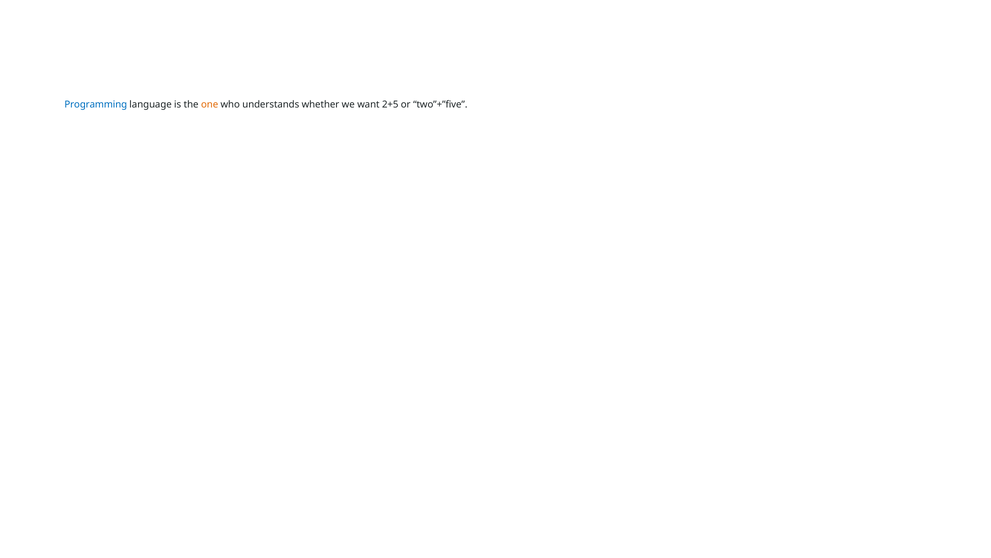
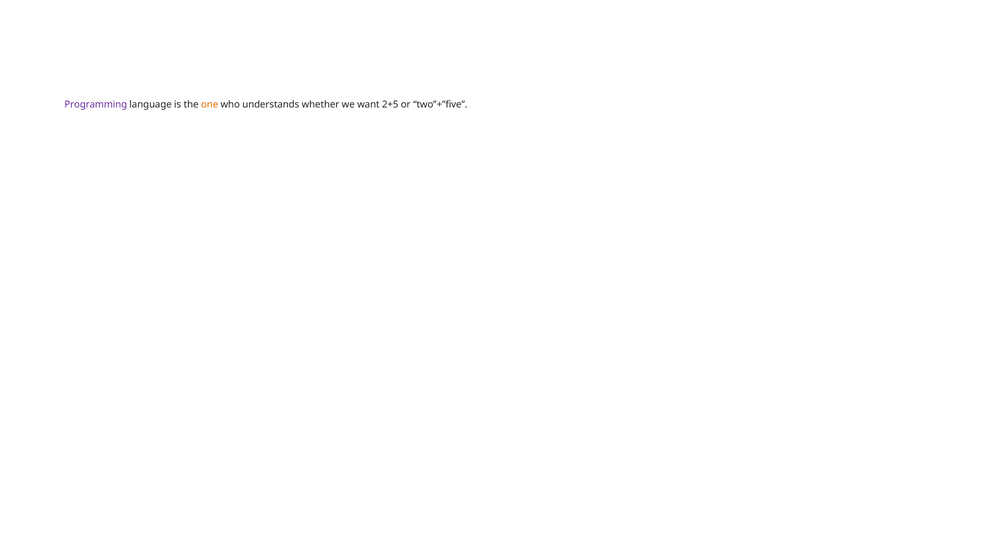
Programming colour: blue -> purple
